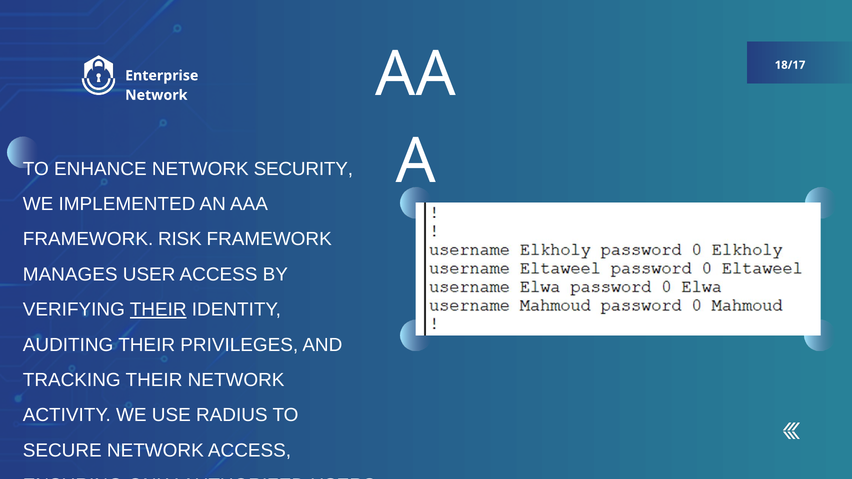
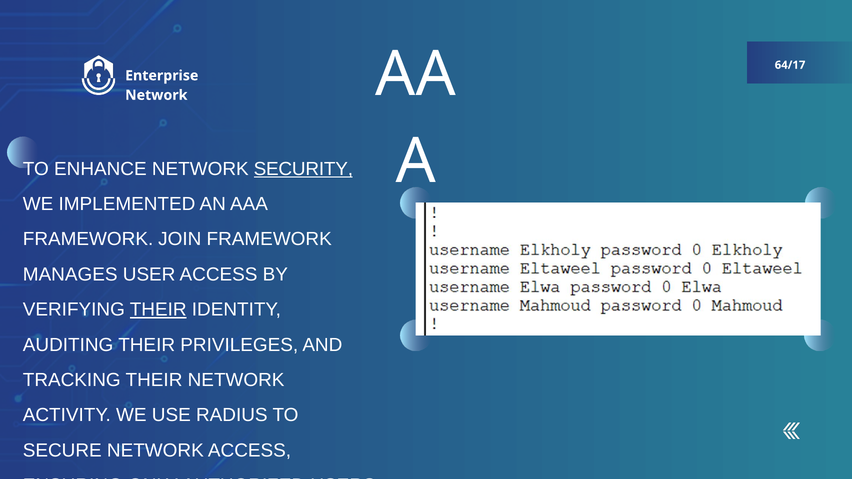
18/17: 18/17 -> 64/17
SECURITY underline: none -> present
RISK: RISK -> JOIN
